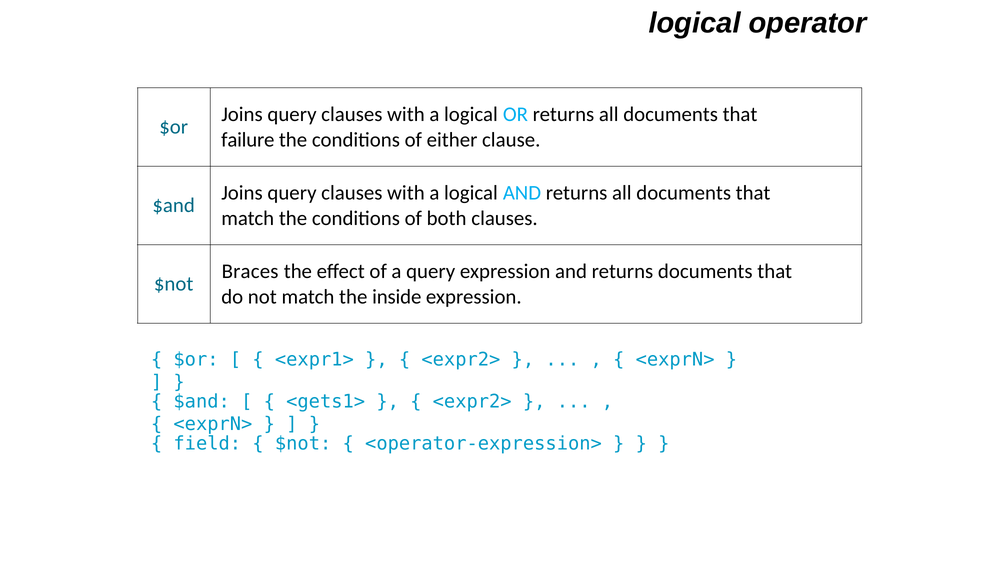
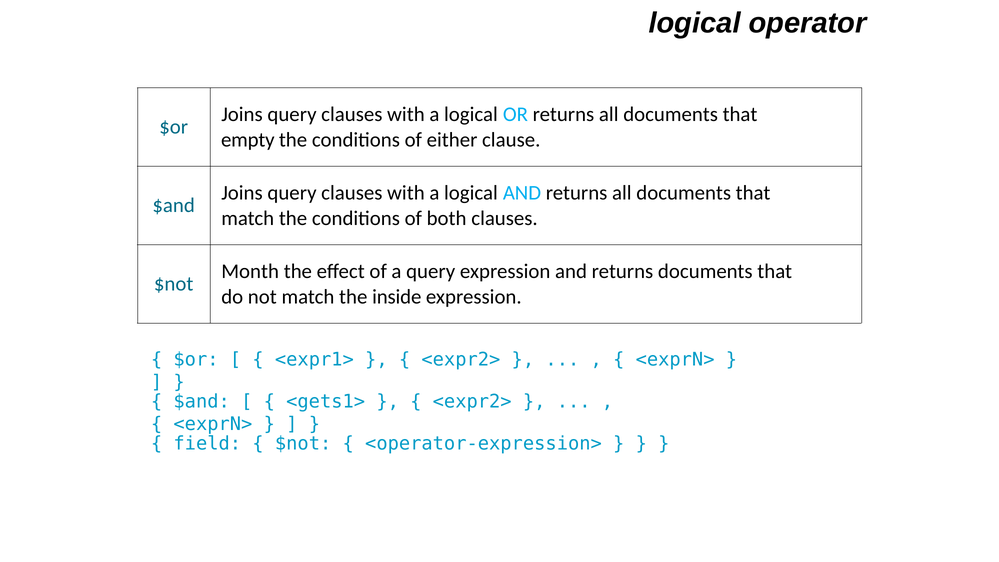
failure: failure -> empty
Braces: Braces -> Month
